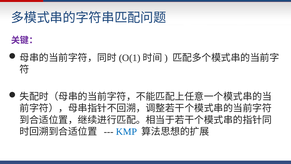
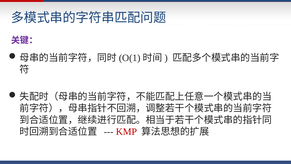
KMP colour: blue -> red
